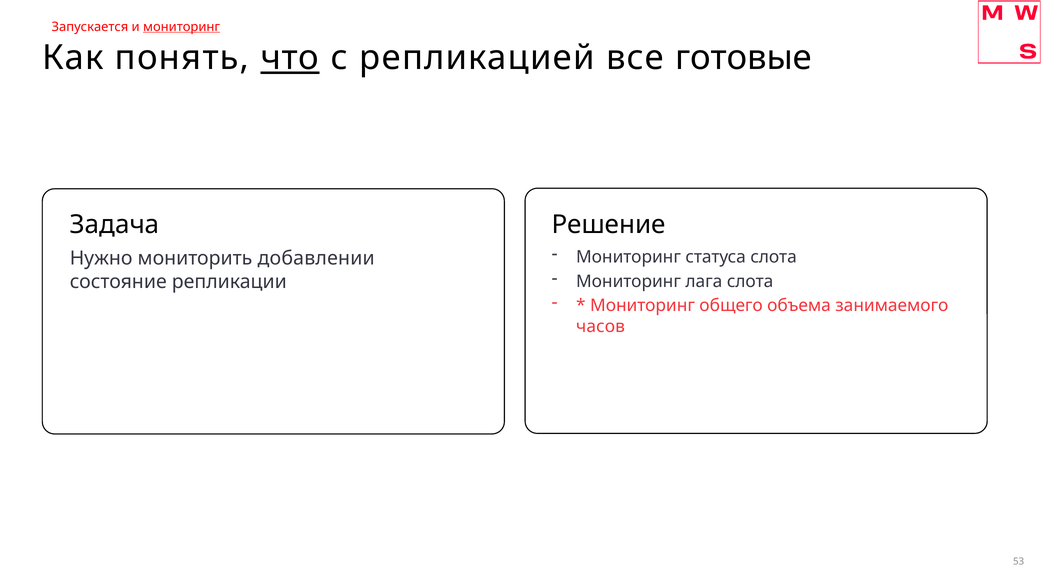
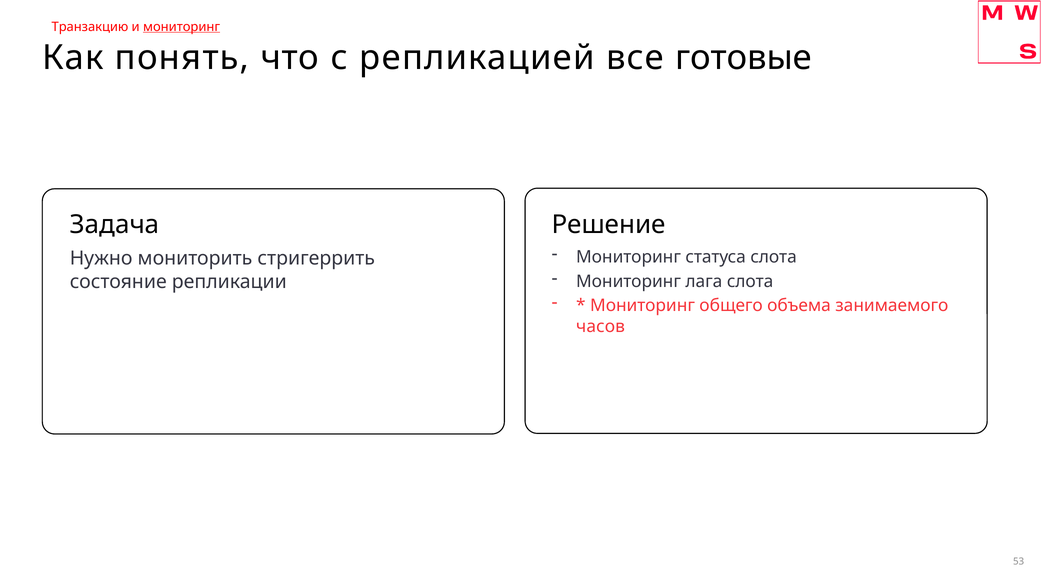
Запускается: Запускается -> Транзакцию
что underline: present -> none
добавлении: добавлении -> стригеррить
